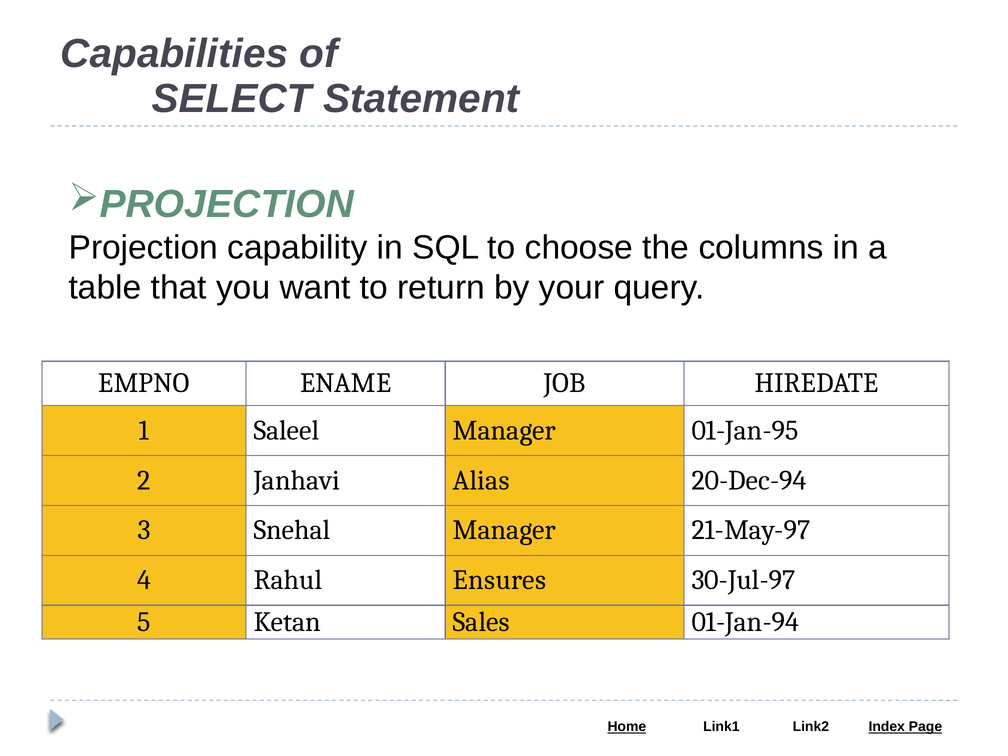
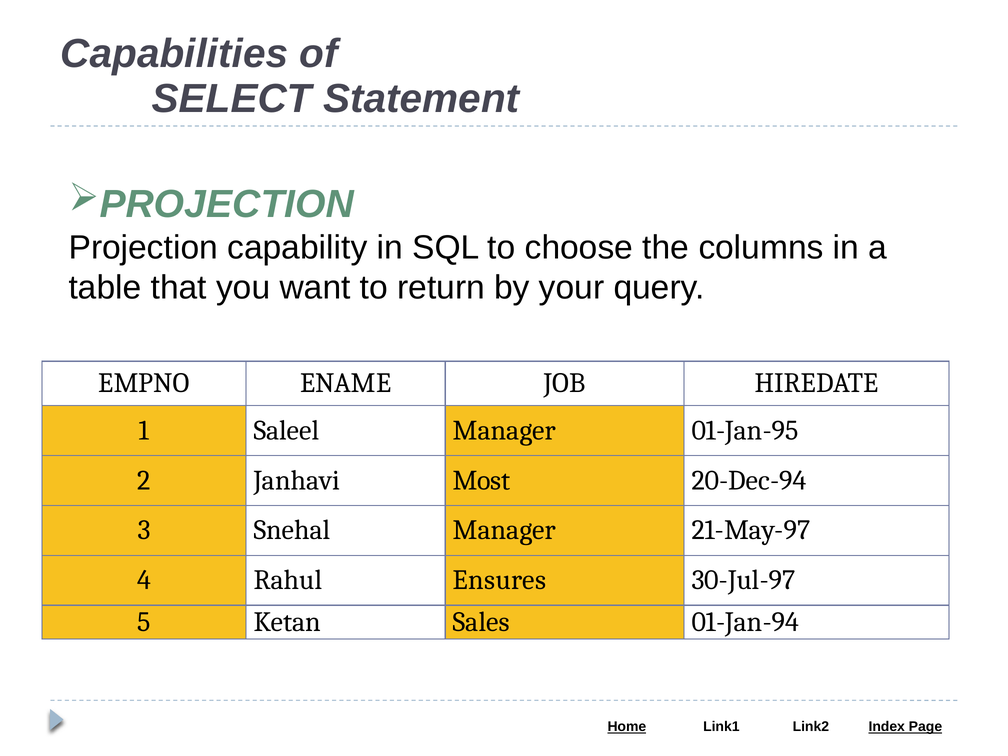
Alias: Alias -> Most
